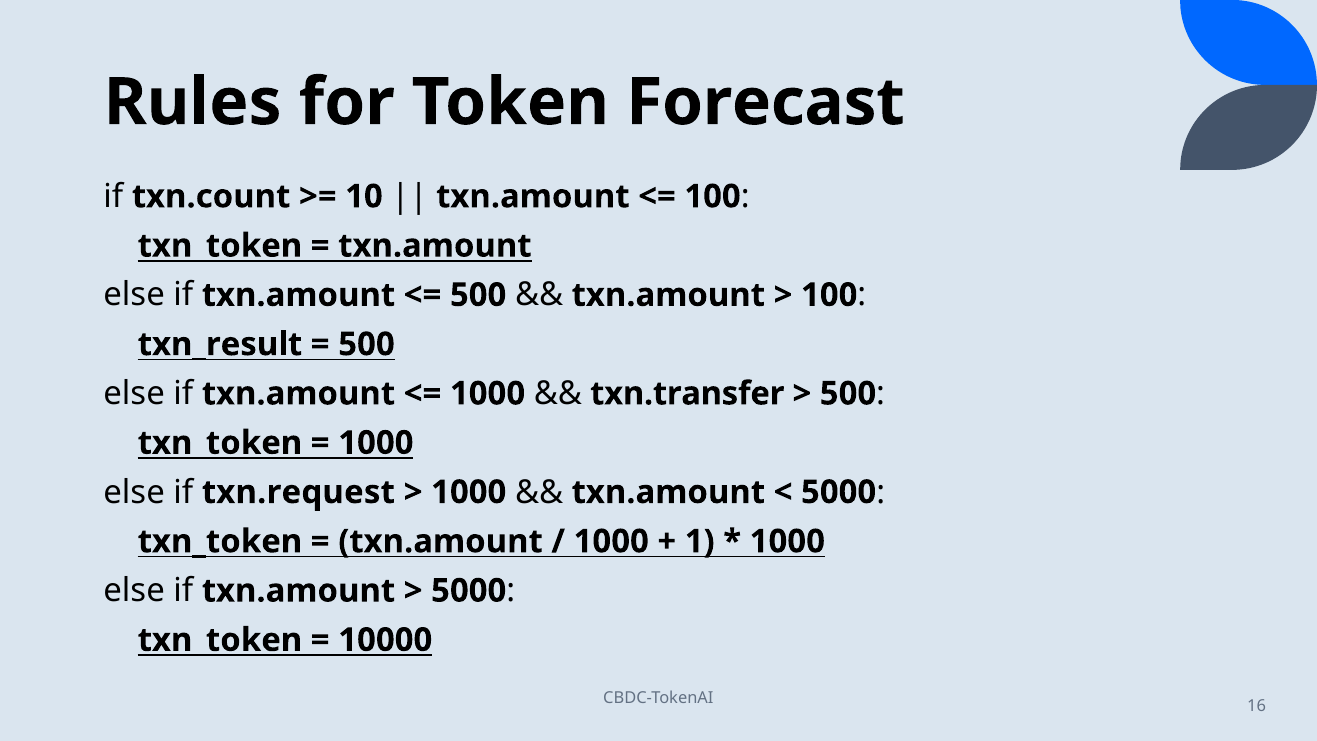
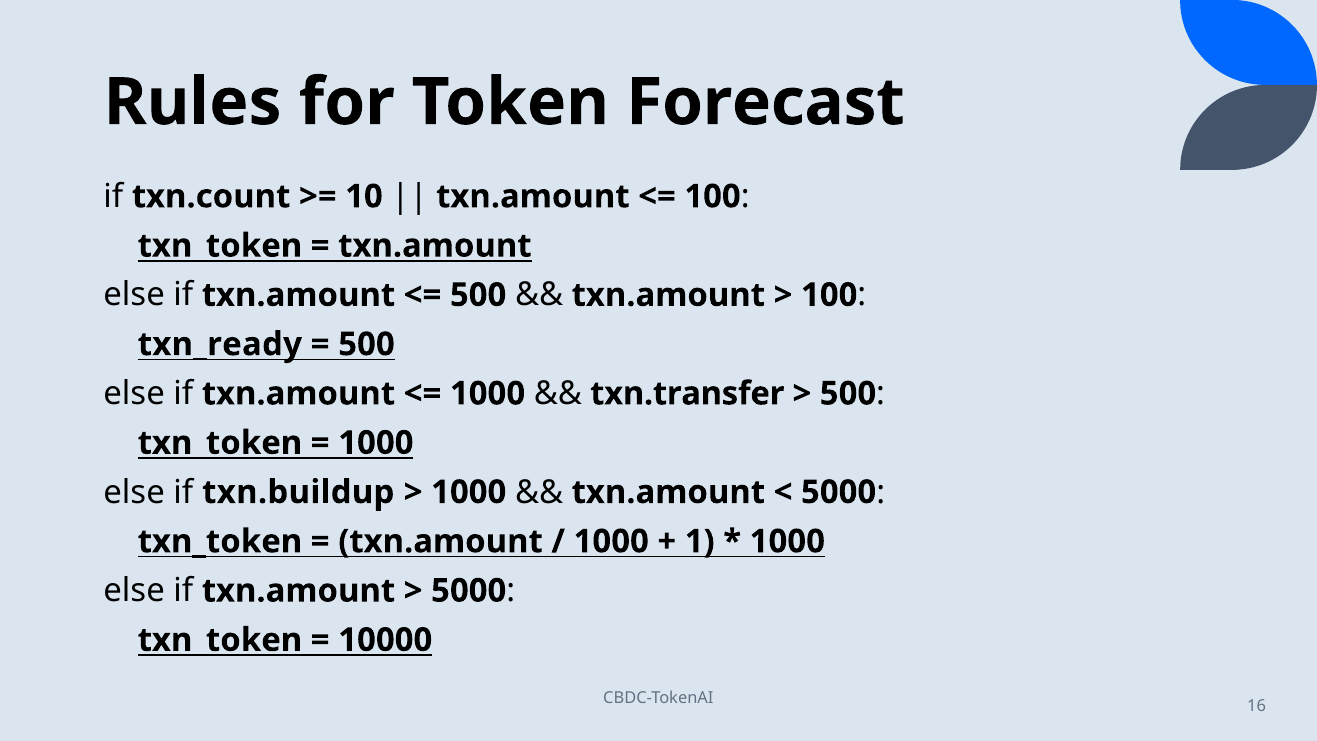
txn_result: txn_result -> txn_ready
txn.request: txn.request -> txn.buildup
